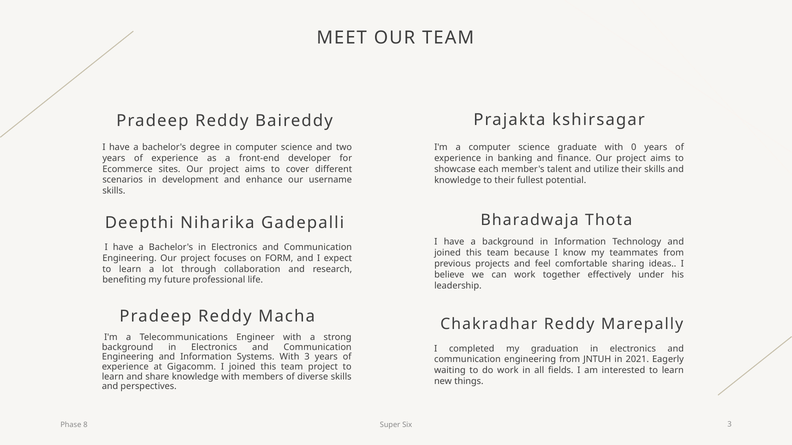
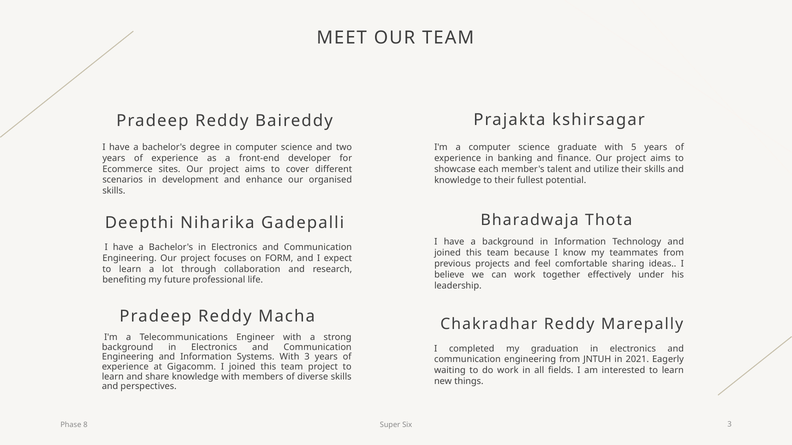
0: 0 -> 5
username: username -> organised
